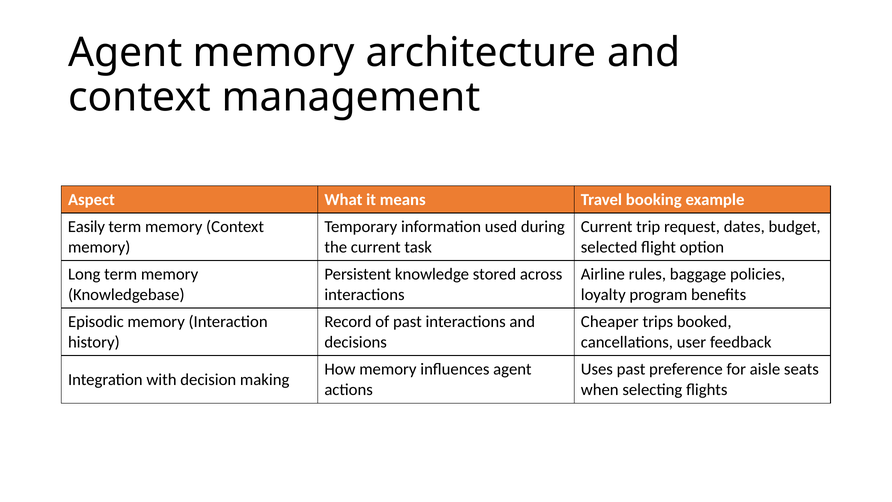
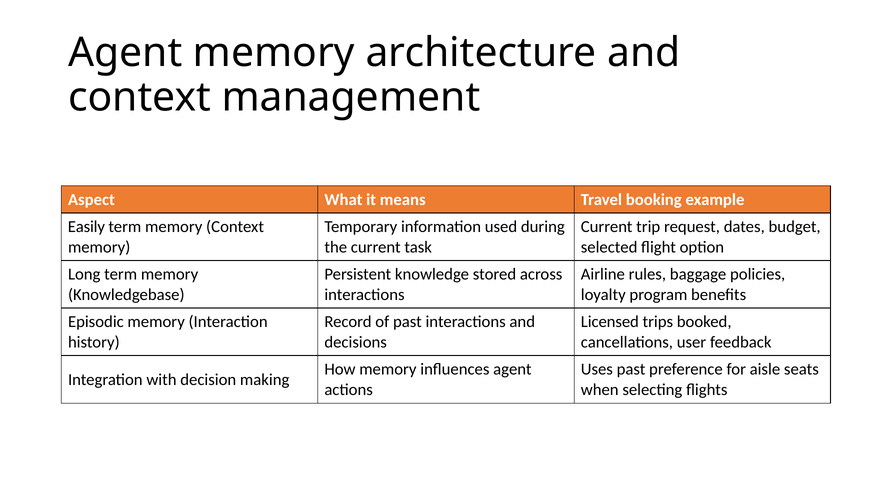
Cheaper: Cheaper -> Licensed
